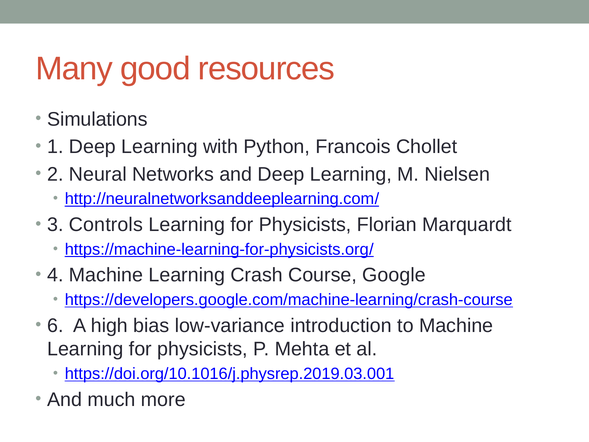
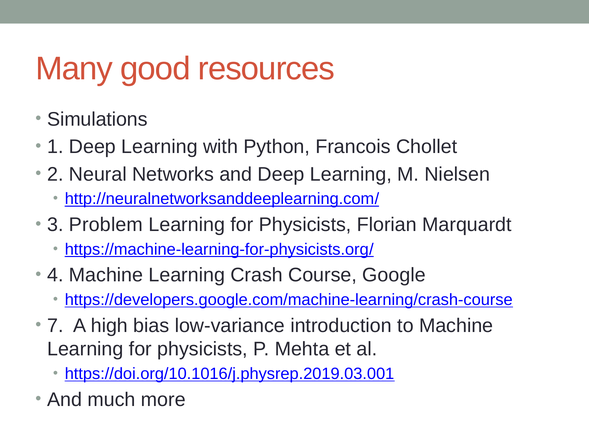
Controls: Controls -> Problem
6: 6 -> 7
